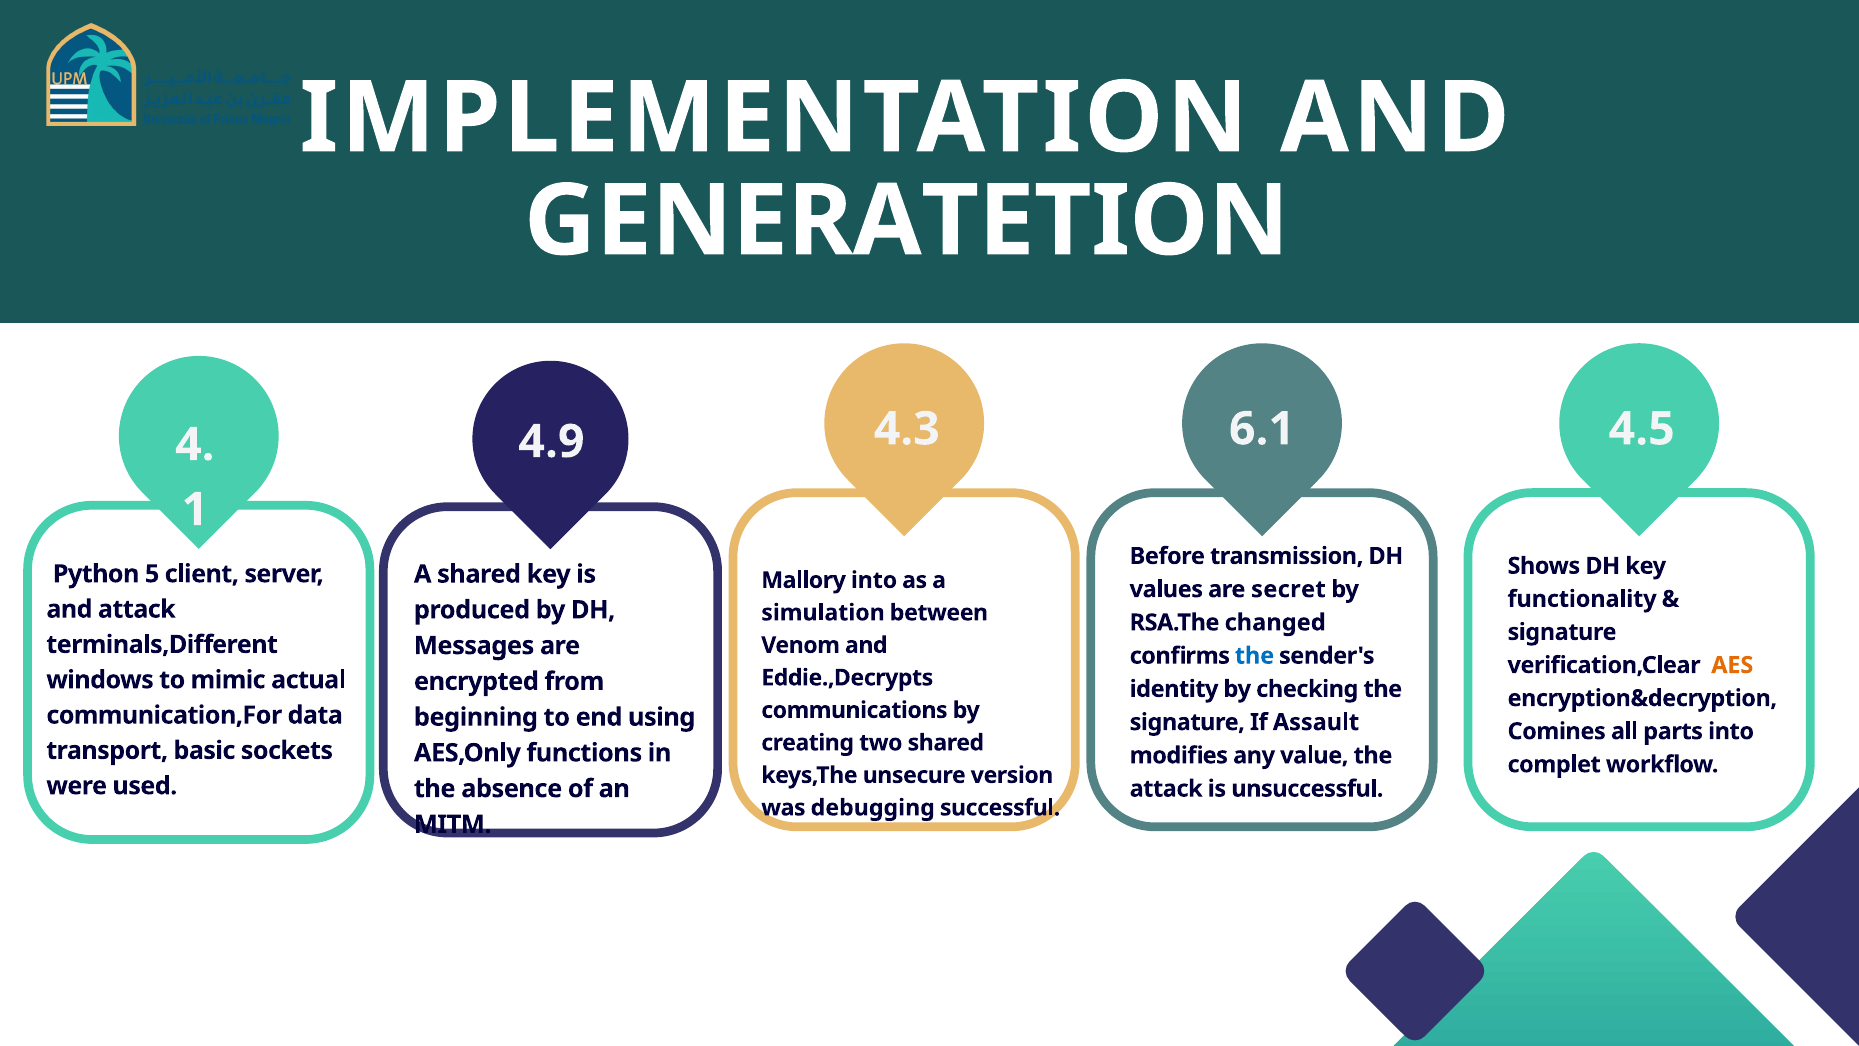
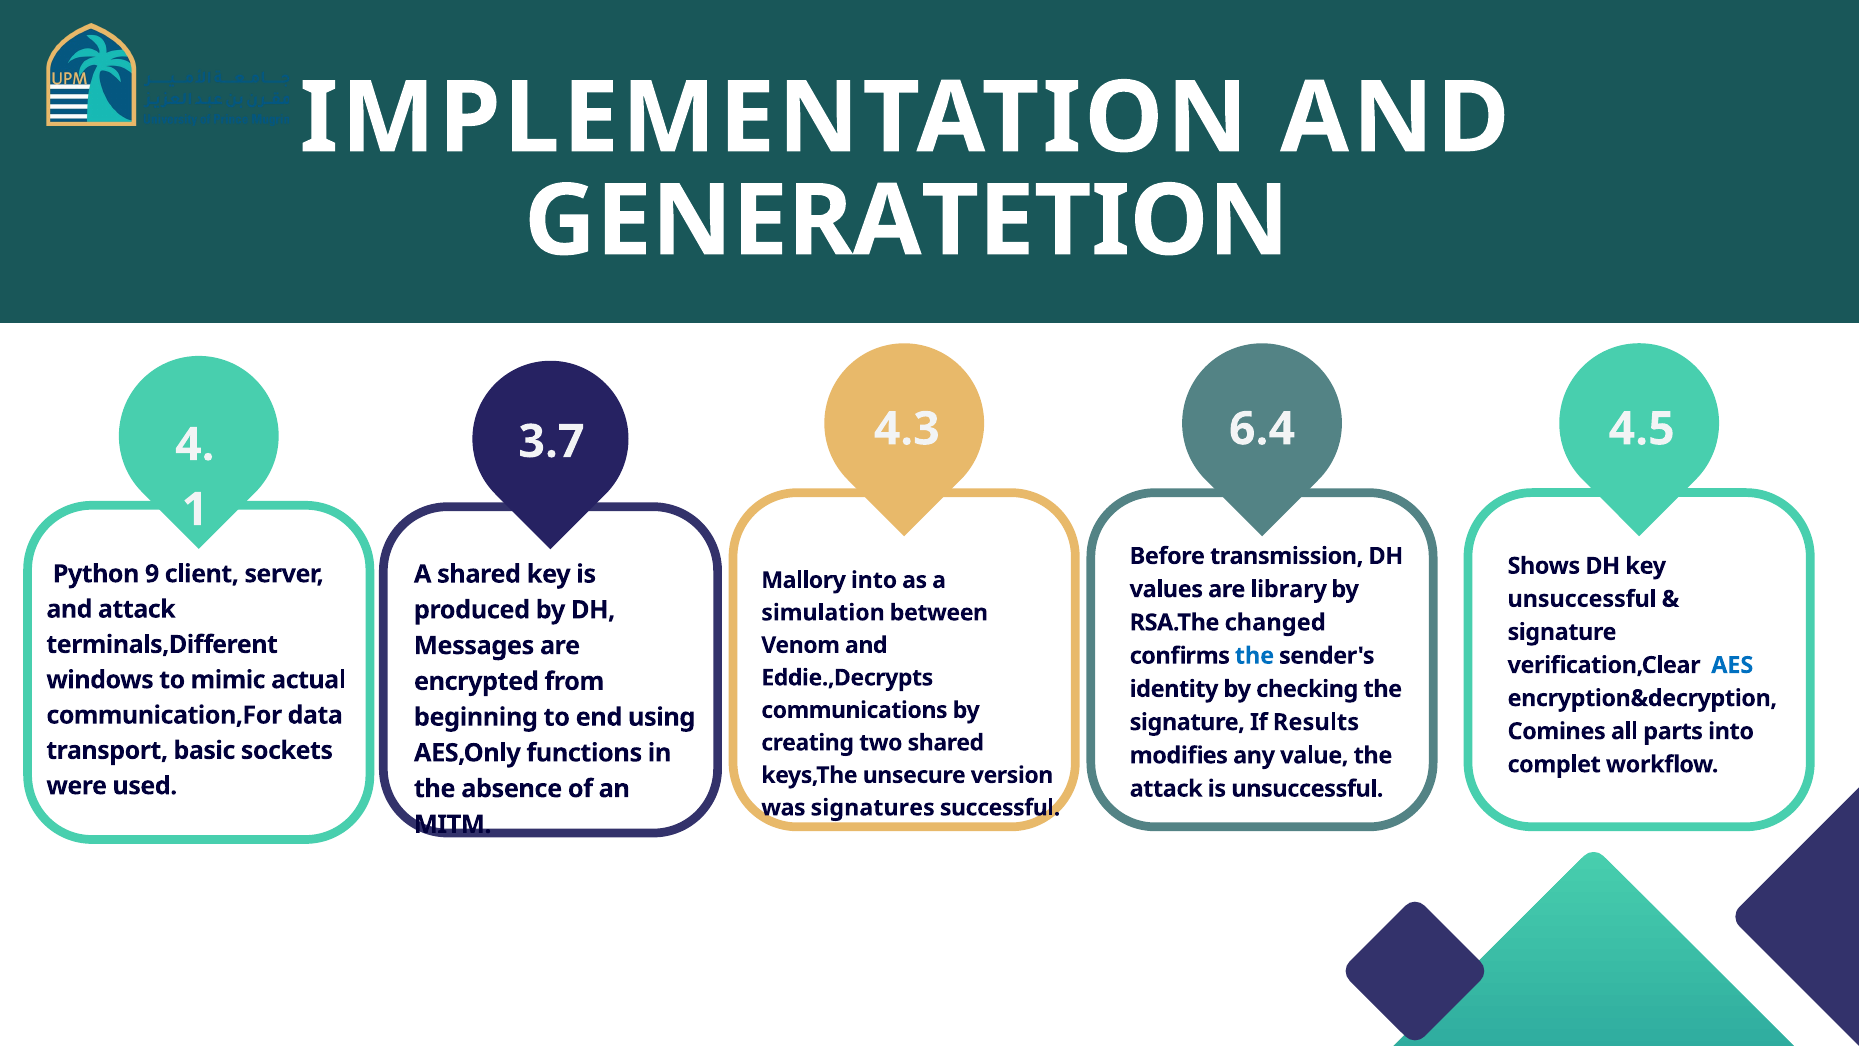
4.9: 4.9 -> 3.7
6.1: 6.1 -> 6.4
5: 5 -> 9
secret: secret -> library
functionality at (1582, 599): functionality -> unsuccessful
AES colour: orange -> blue
Assault: Assault -> Results
debugging: debugging -> signatures
